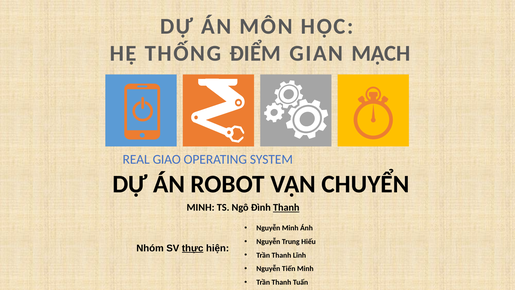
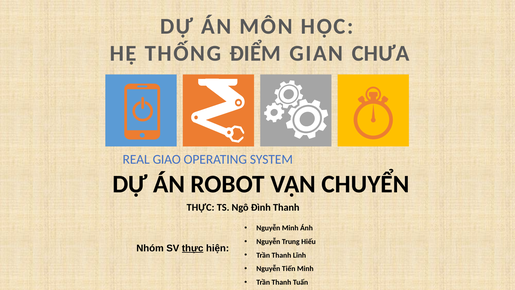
MẠCH: MẠCH -> CHƯA
MINH at (201, 207): MINH -> THỰC
Thanh at (286, 207) underline: present -> none
